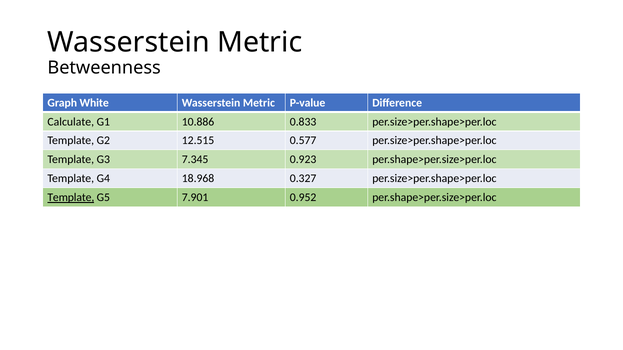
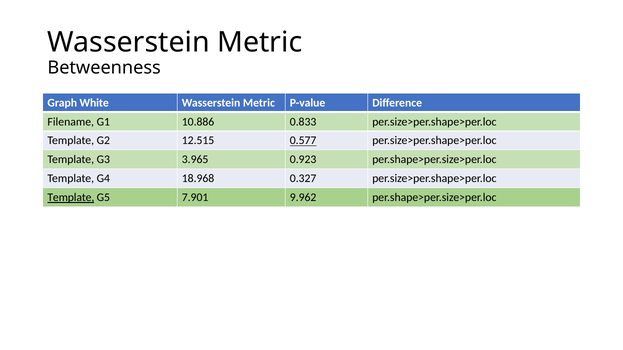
Calculate: Calculate -> Filename
0.577 underline: none -> present
7.345: 7.345 -> 3.965
0.952: 0.952 -> 9.962
